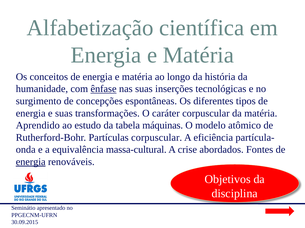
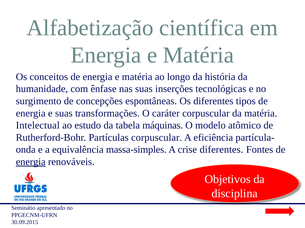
ênfase underline: present -> none
Aprendido: Aprendido -> Intelectual
massa-cultural: massa-cultural -> massa-simples
crise abordados: abordados -> diferentes
